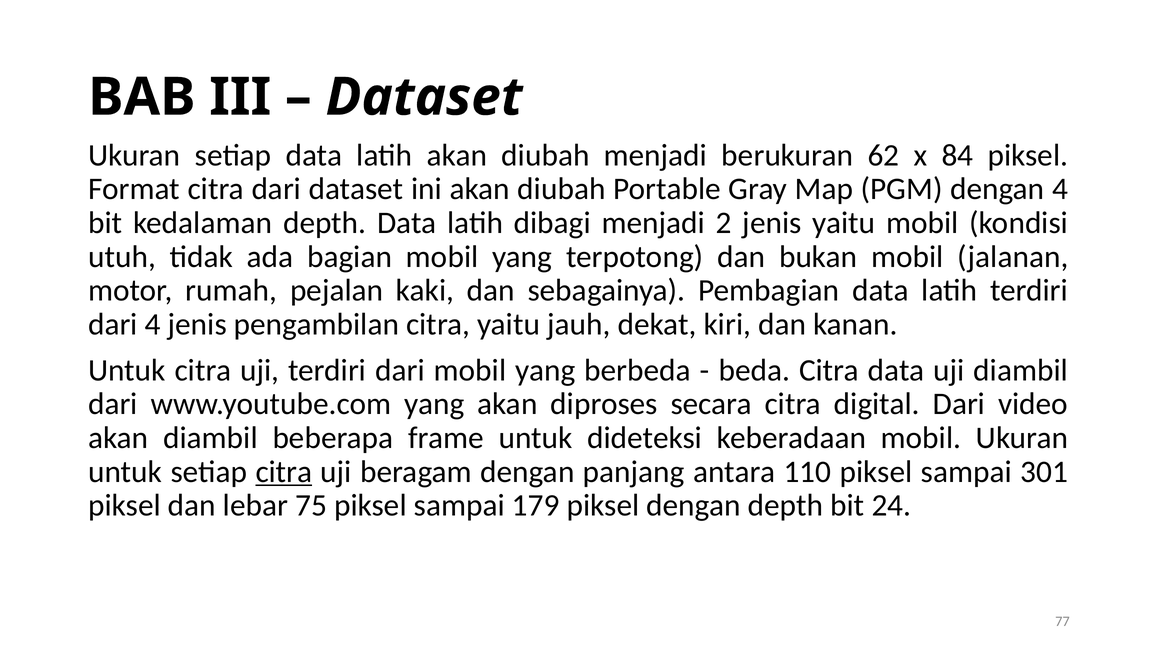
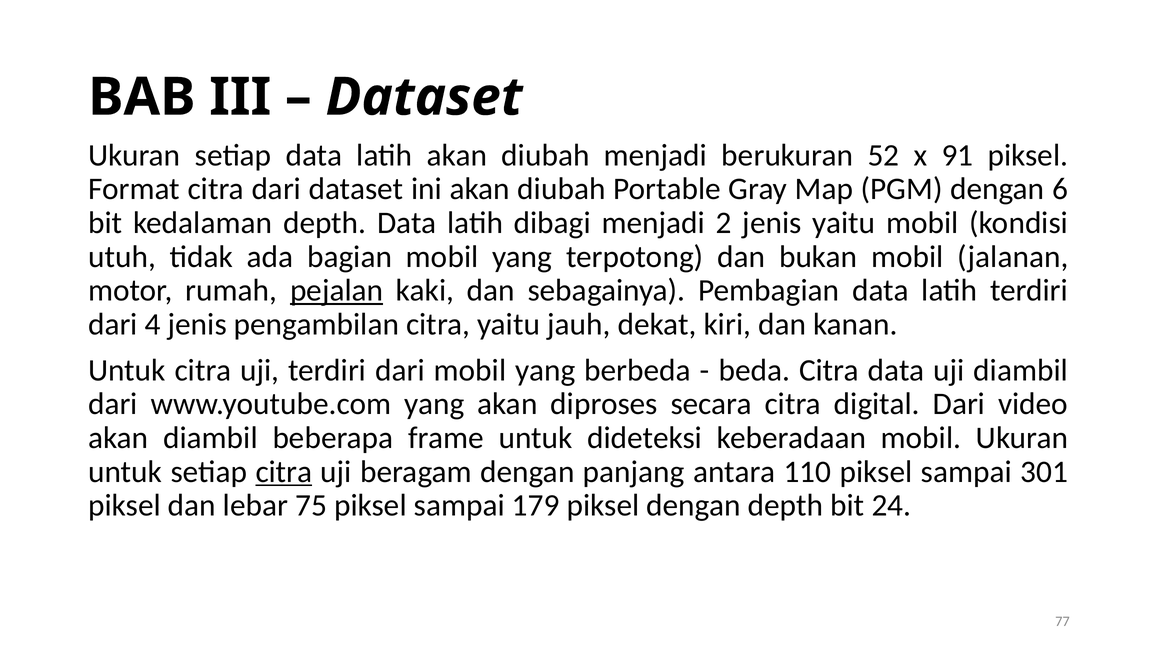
62: 62 -> 52
84: 84 -> 91
dengan 4: 4 -> 6
pejalan underline: none -> present
